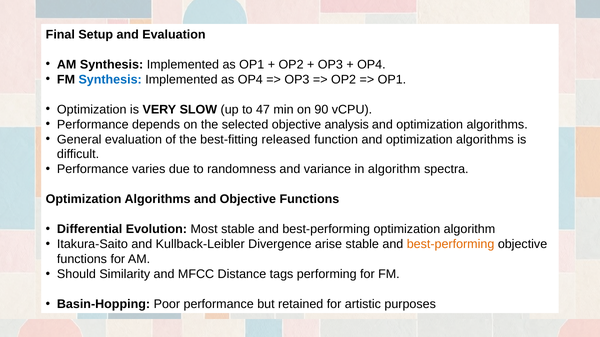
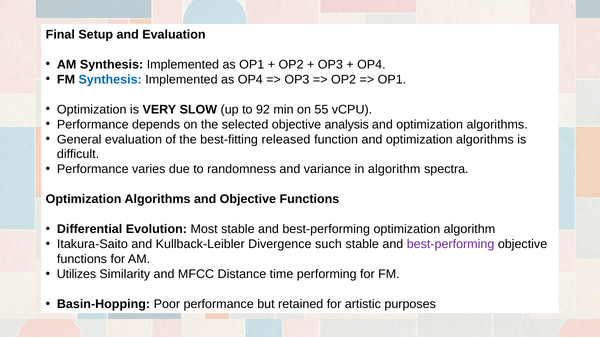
47: 47 -> 92
90: 90 -> 55
arise: arise -> such
best-performing at (451, 245) colour: orange -> purple
Should: Should -> Utilizes
tags: tags -> time
